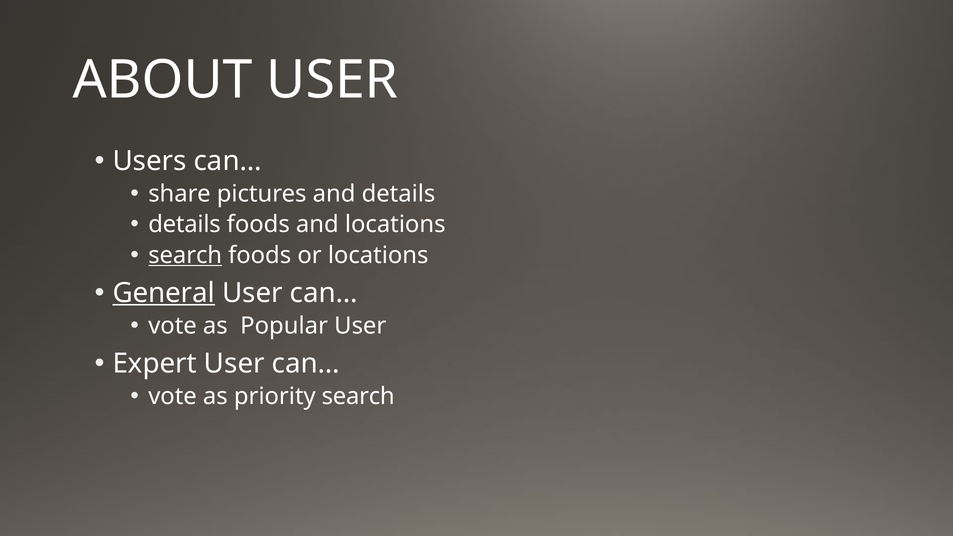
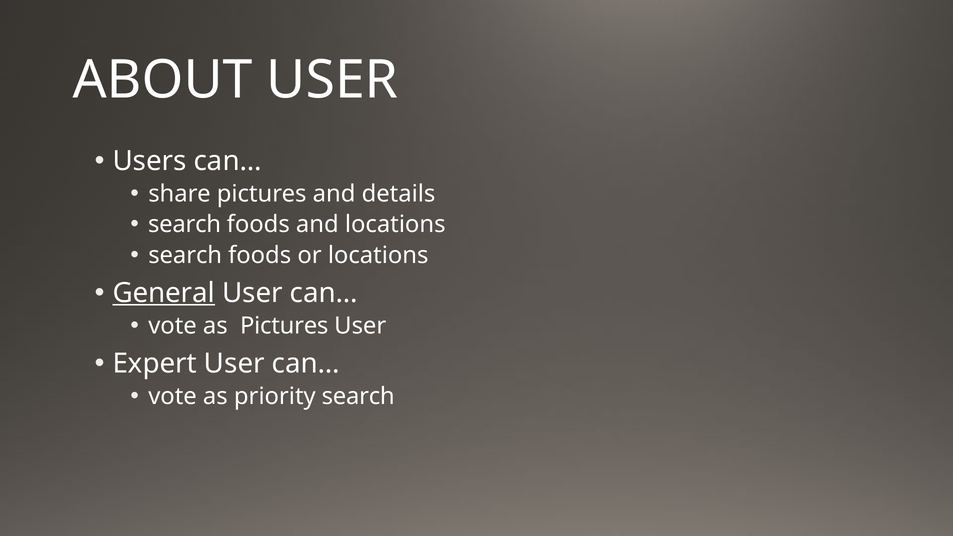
details at (185, 225): details -> search
search at (185, 255) underline: present -> none
as Popular: Popular -> Pictures
